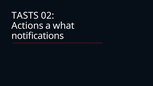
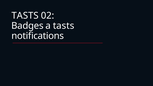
Actions: Actions -> Badges
a what: what -> tasts
